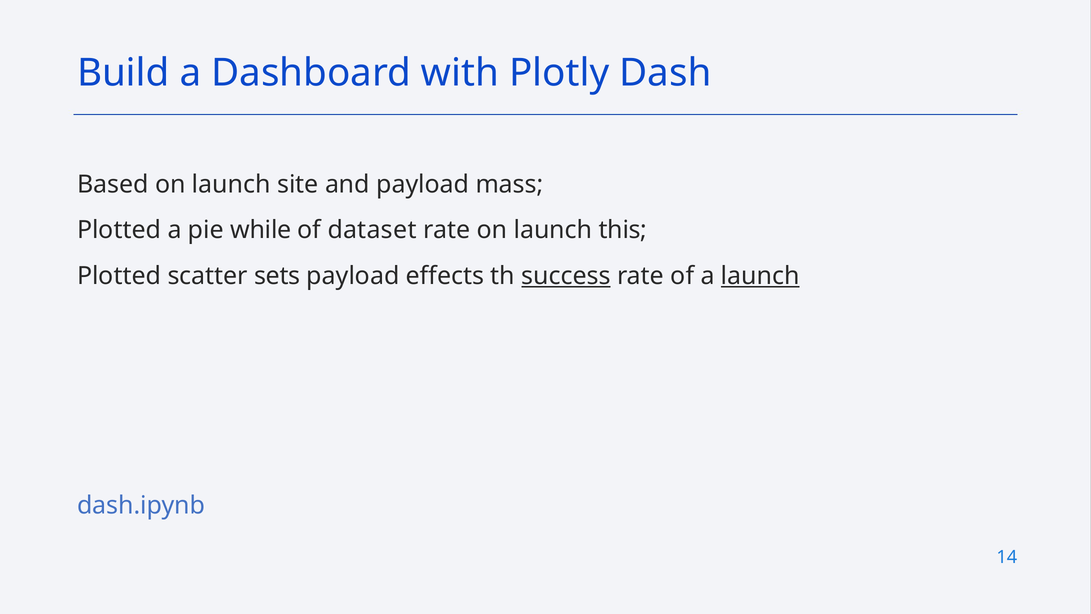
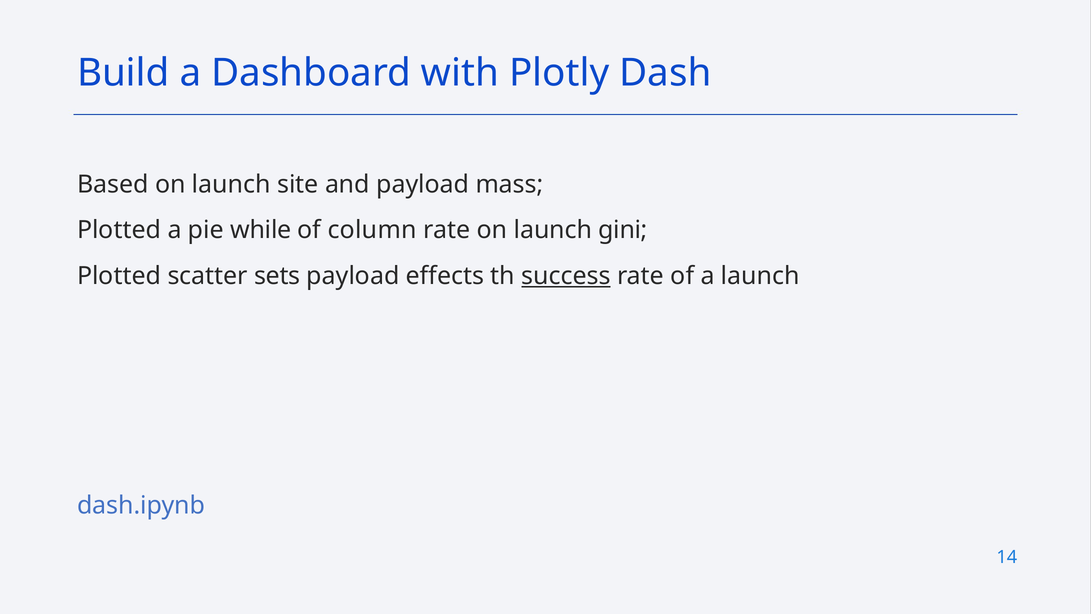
dataset: dataset -> column
this: this -> gini
launch at (760, 276) underline: present -> none
